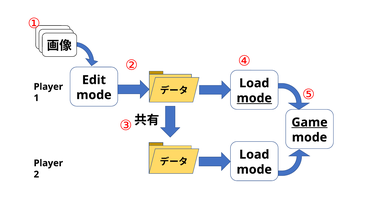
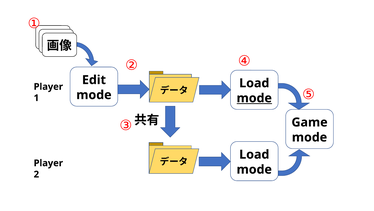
Game underline: present -> none
